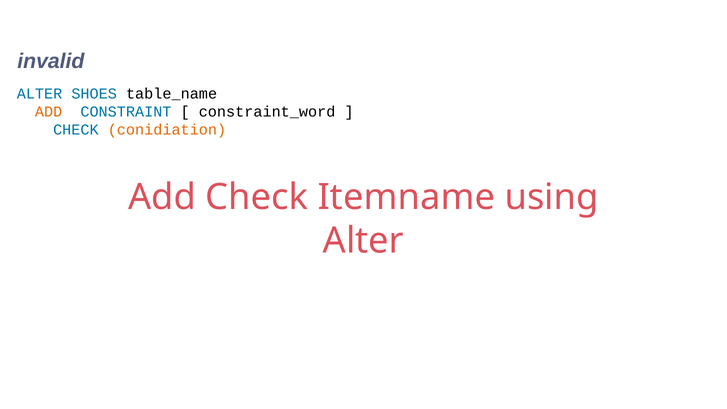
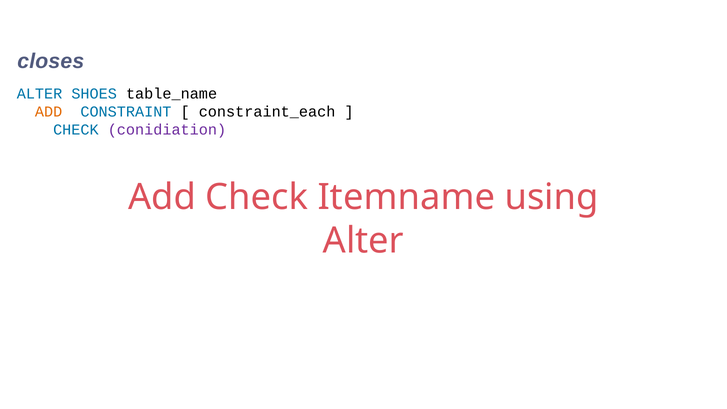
invalid: invalid -> closes
constraint_word: constraint_word -> constraint_each
conidiation colour: orange -> purple
